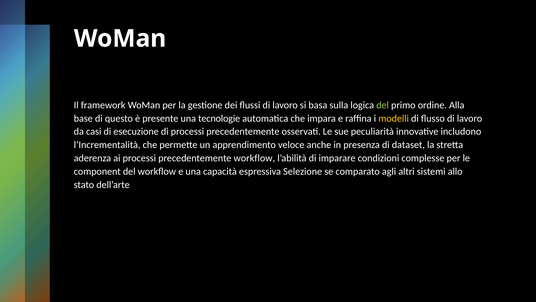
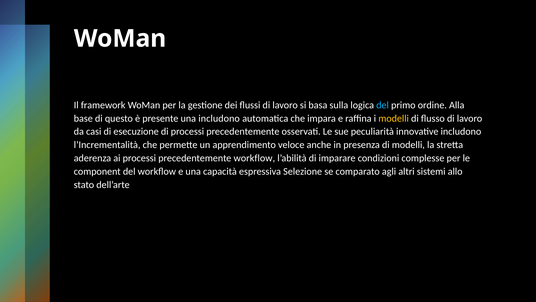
del at (383, 105) colour: light green -> light blue
una tecnologie: tecnologie -> includono
di dataset: dataset -> modelli
